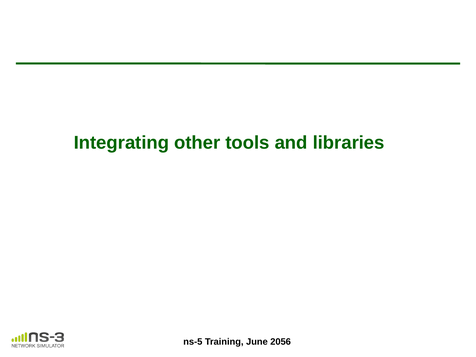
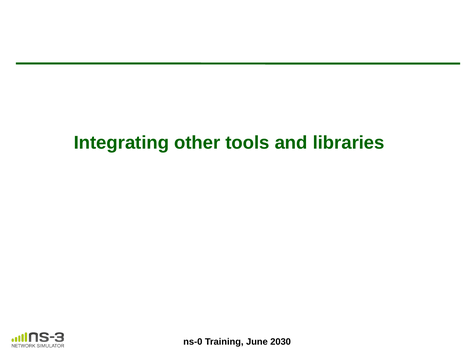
ns-5: ns-5 -> ns-0
2056: 2056 -> 2030
